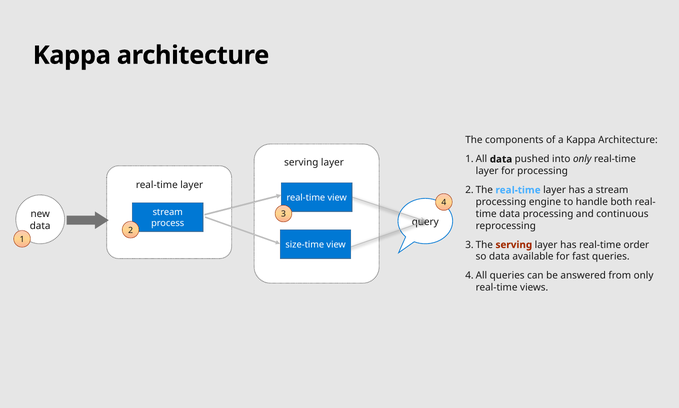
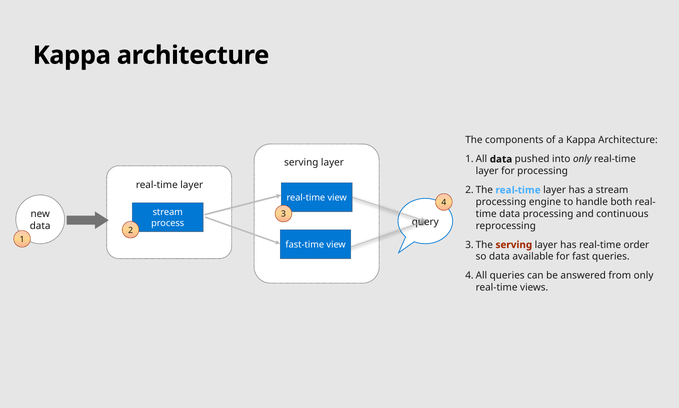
size-time: size-time -> fast-time
